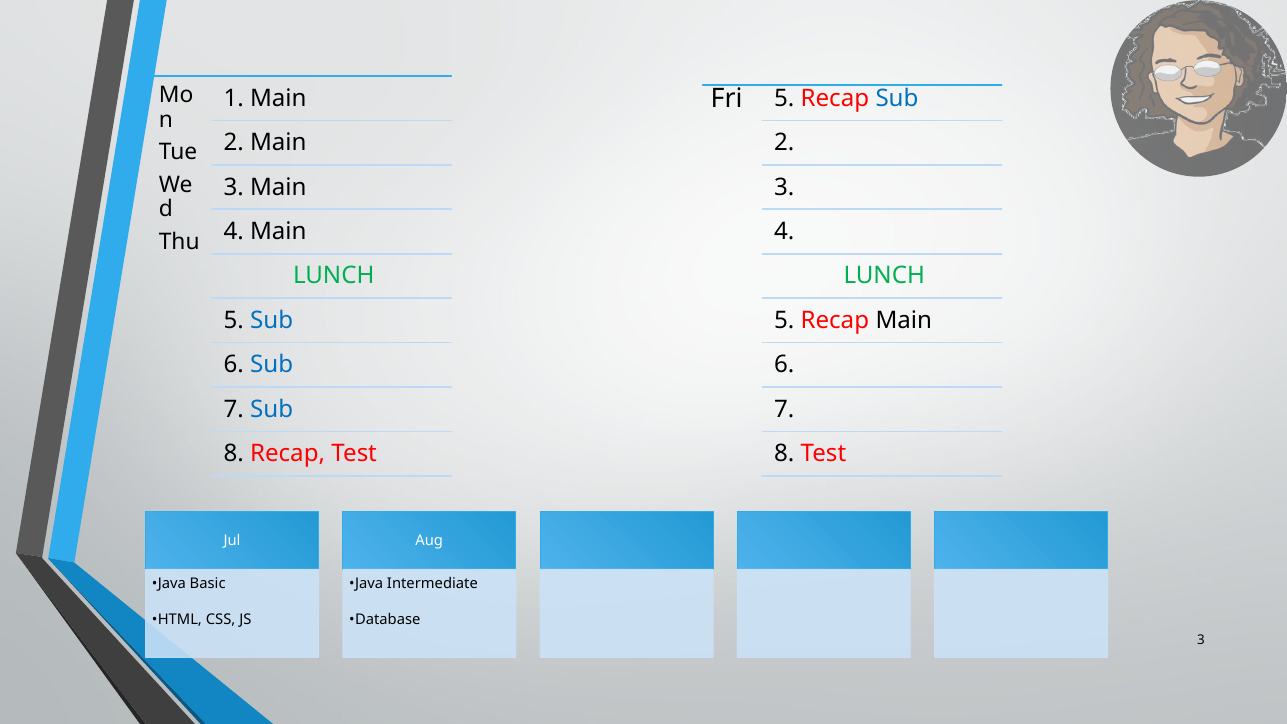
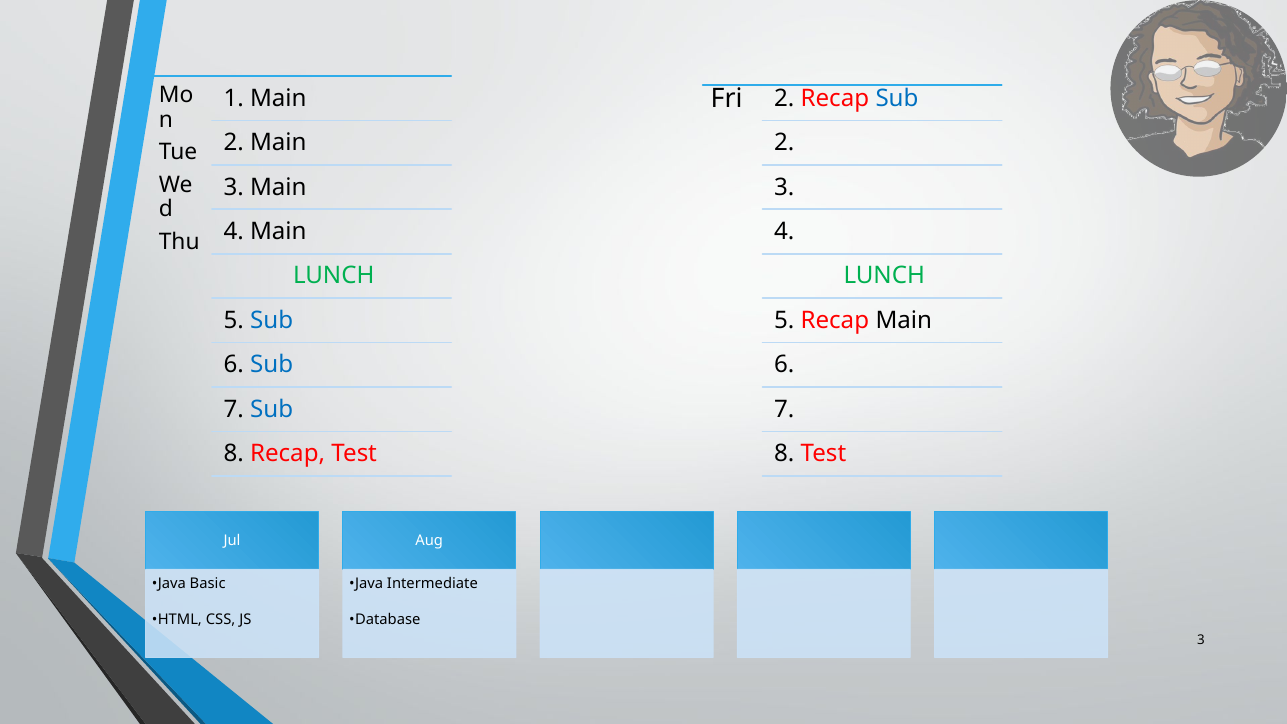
Fri 5: 5 -> 2
